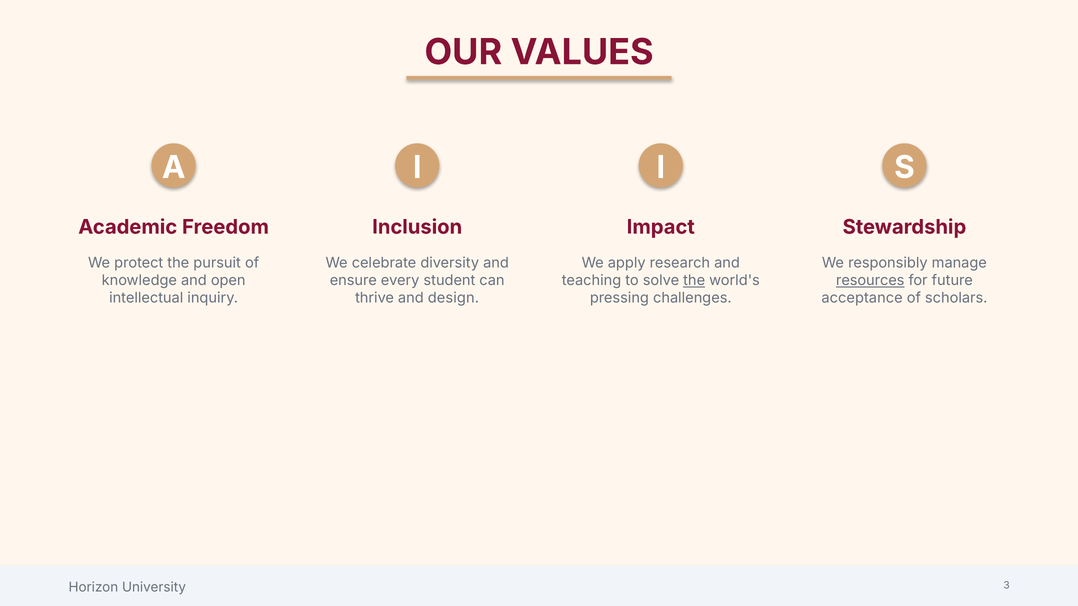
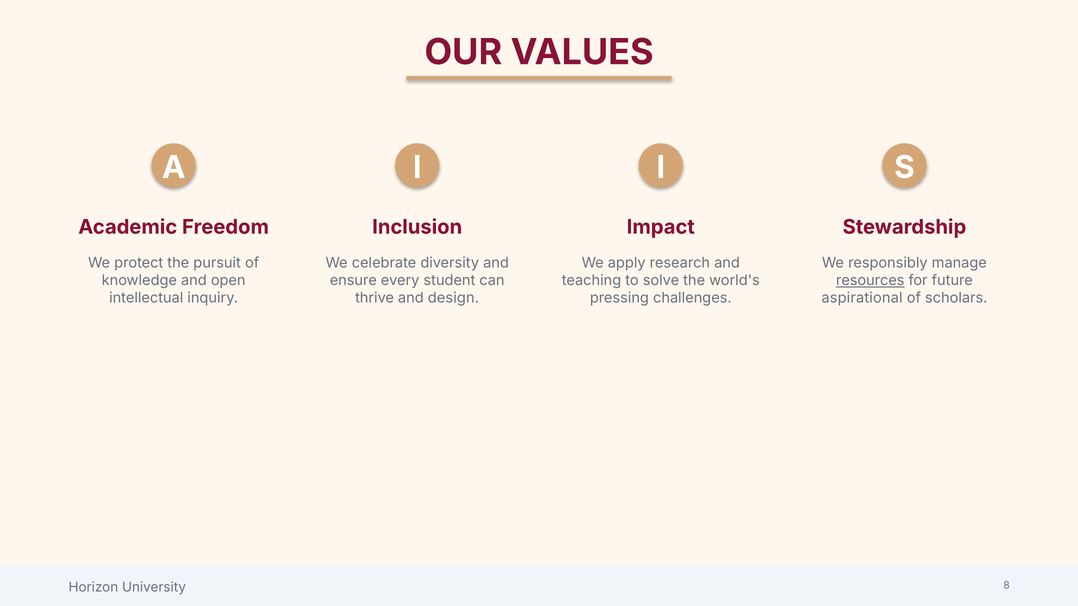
the at (694, 281) underline: present -> none
acceptance: acceptance -> aspirational
3: 3 -> 8
